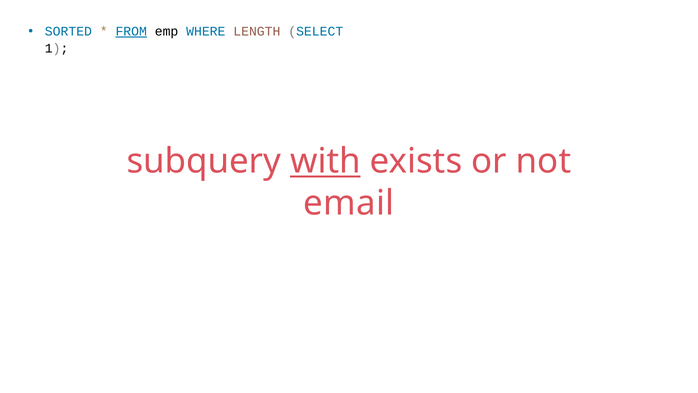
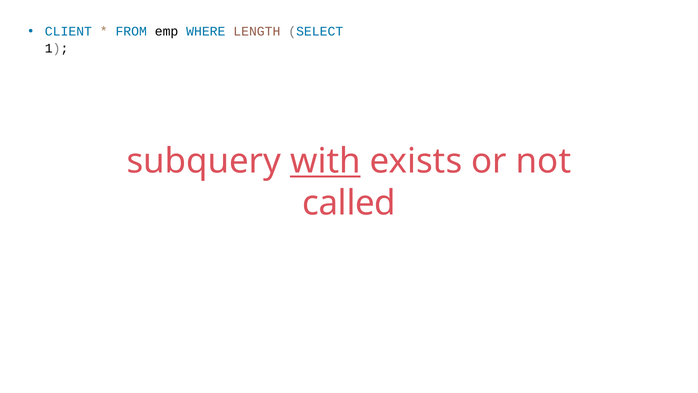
SORTED: SORTED -> CLIENT
FROM underline: present -> none
email: email -> called
